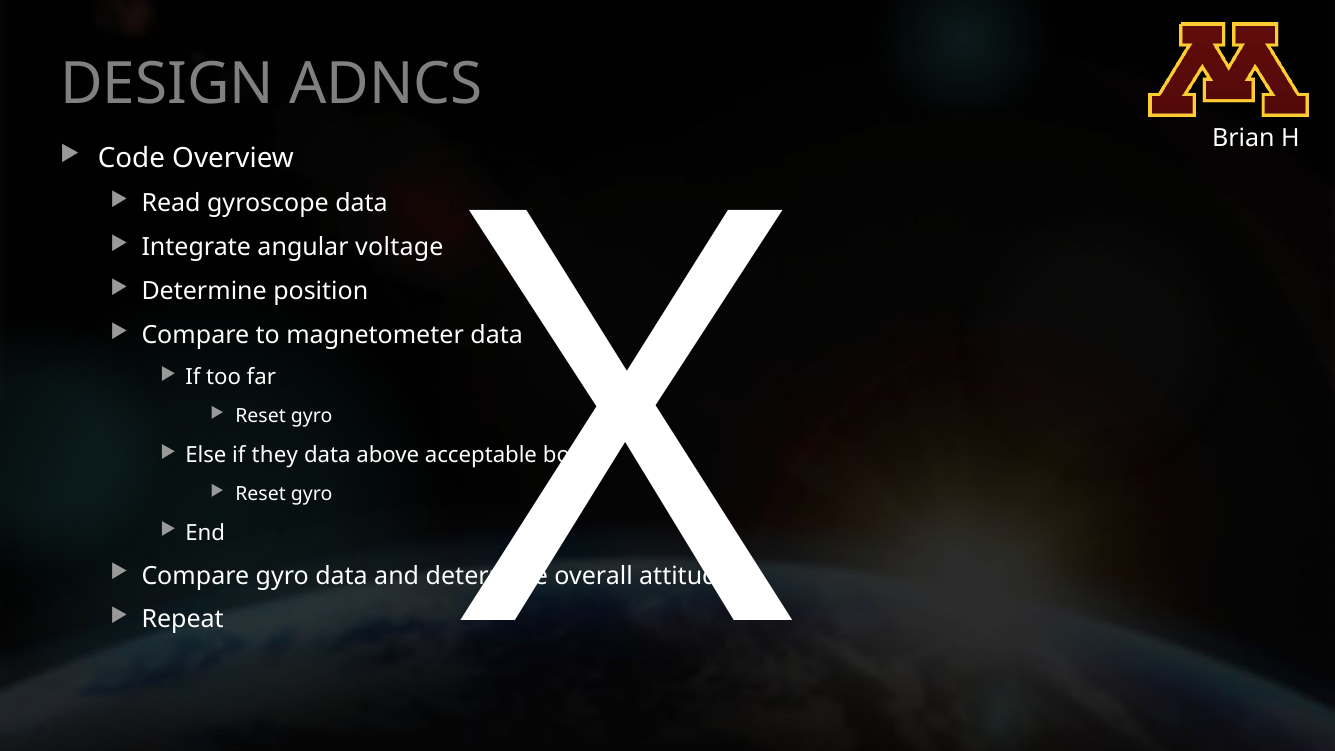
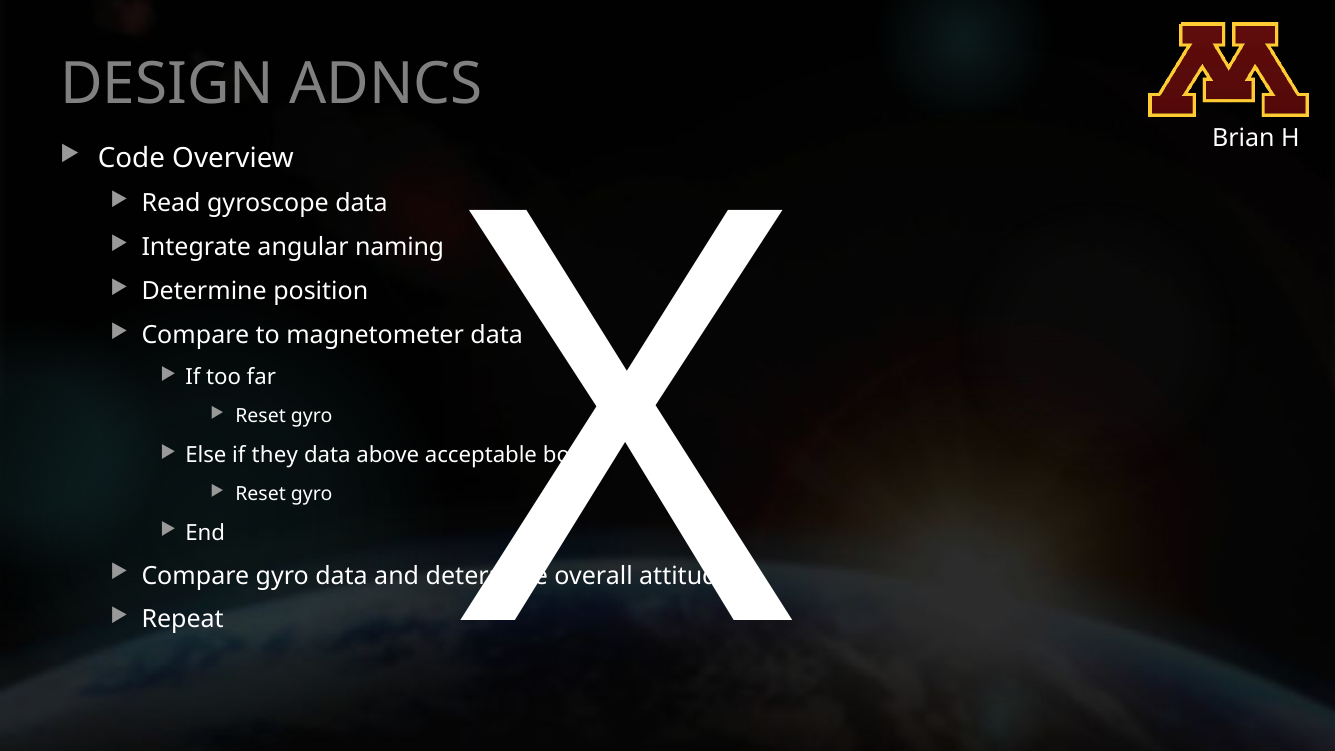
voltage: voltage -> naming
